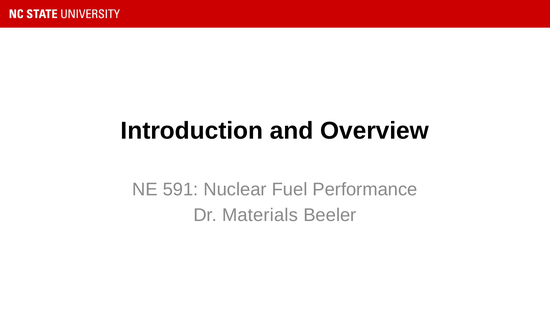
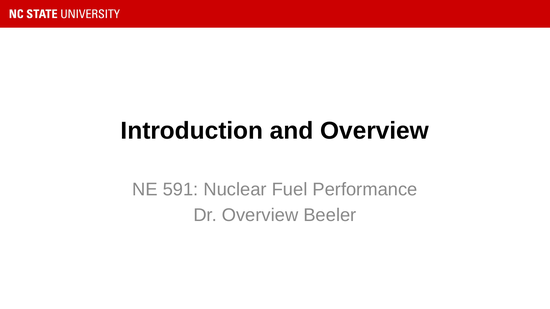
Dr Materials: Materials -> Overview
